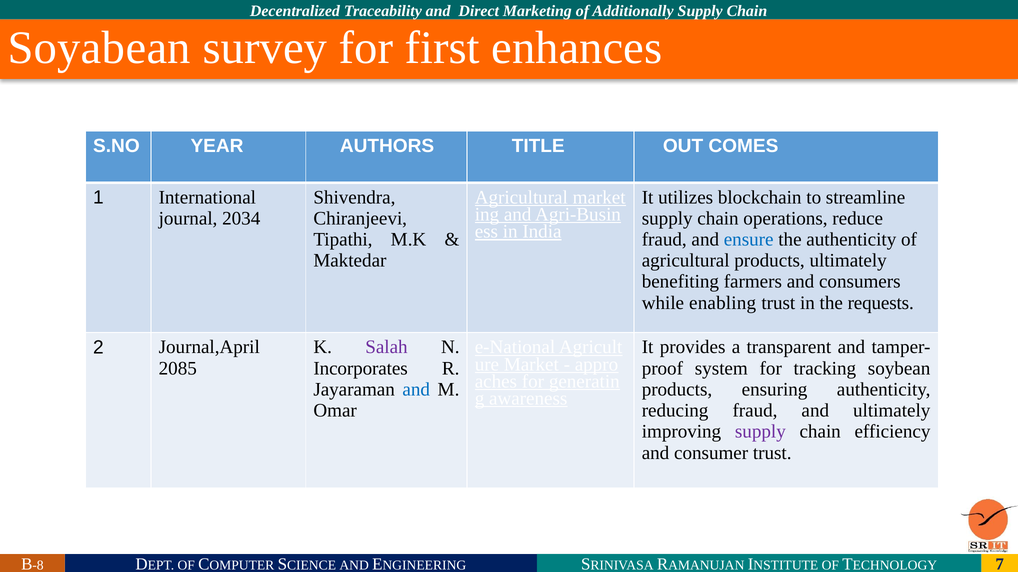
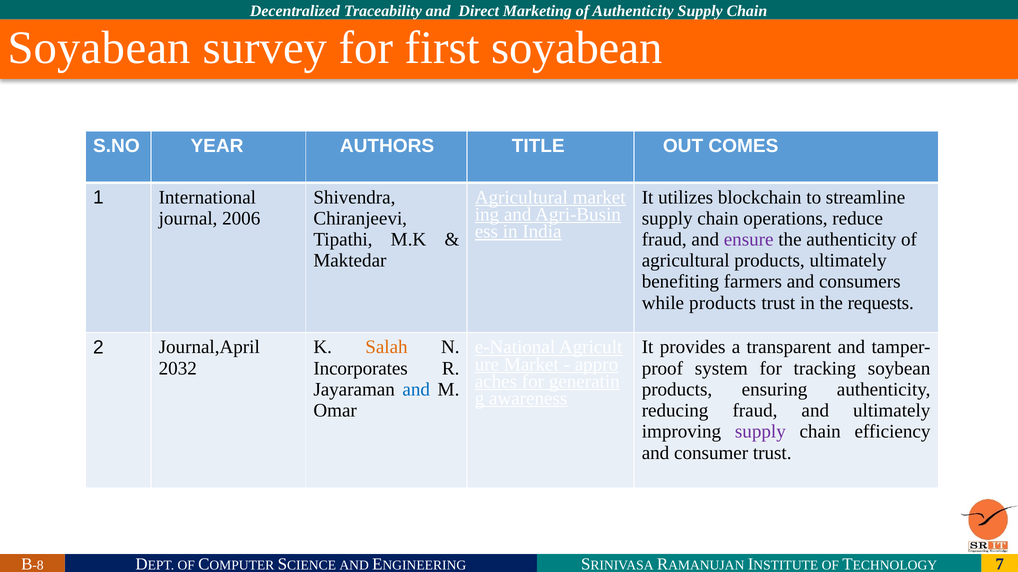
of Additionally: Additionally -> Authenticity
first enhances: enhances -> soyabean
2034: 2034 -> 2006
ensure colour: blue -> purple
while enabling: enabling -> products
Salah colour: purple -> orange
2085: 2085 -> 2032
